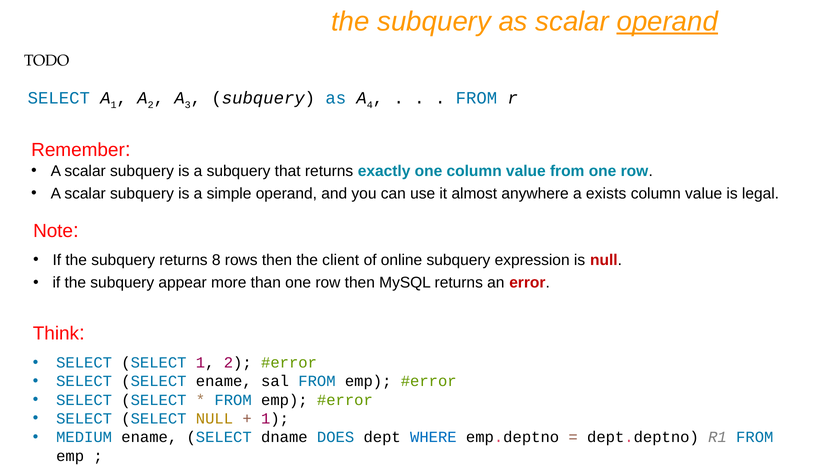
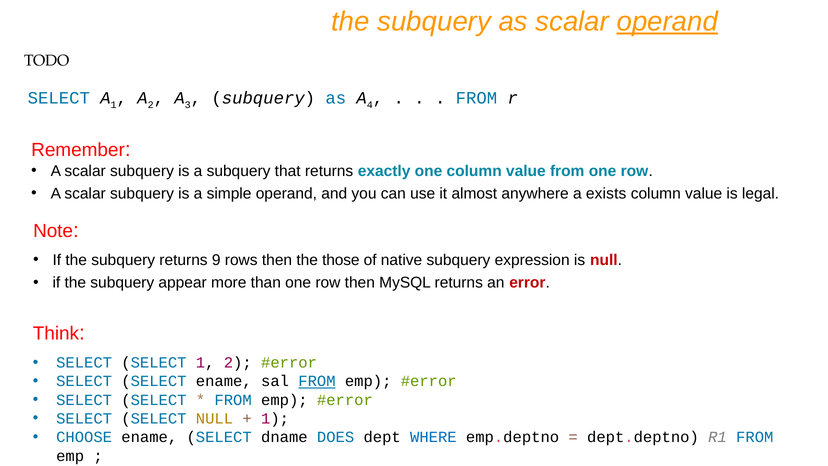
8: 8 -> 9
client: client -> those
online: online -> native
FROM at (317, 381) underline: none -> present
MEDIUM: MEDIUM -> CHOOSE
